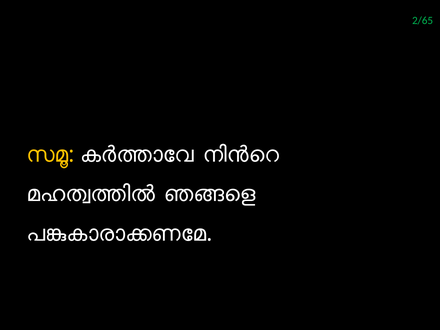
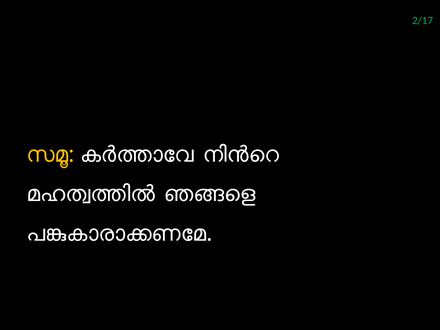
2/65: 2/65 -> 2/17
